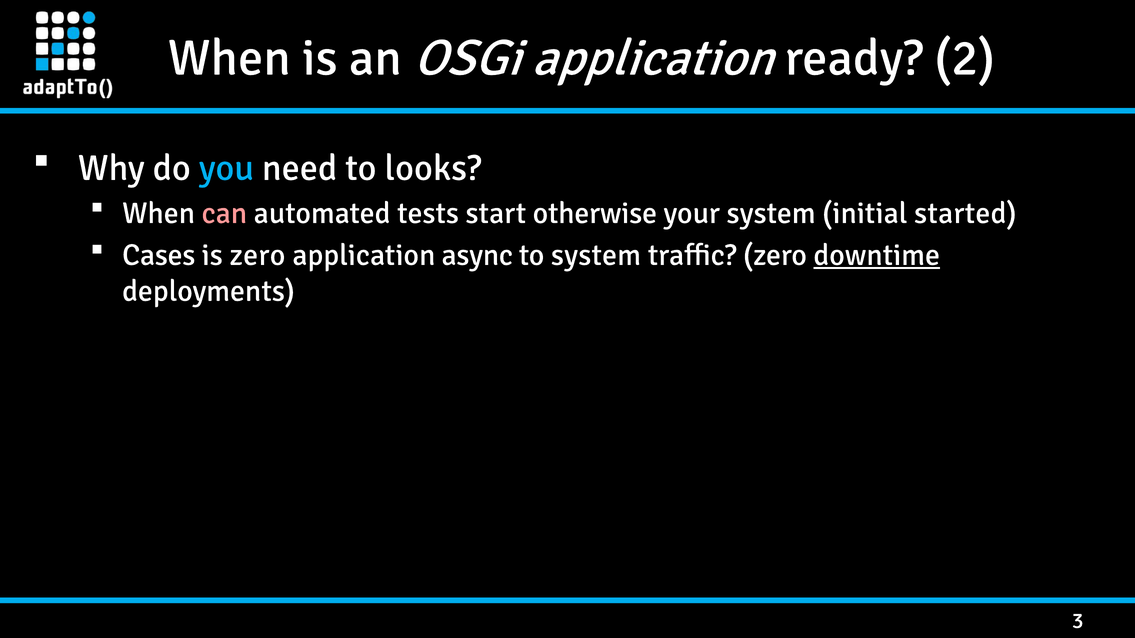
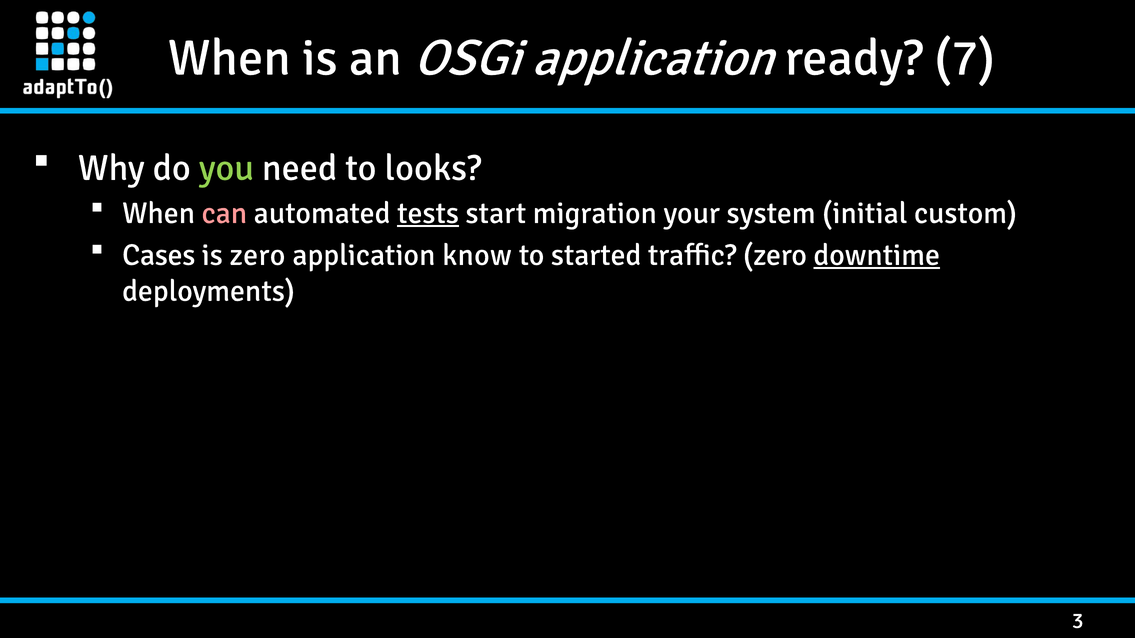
2: 2 -> 7
you colour: light blue -> light green
tests underline: none -> present
otherwise: otherwise -> migration
started: started -> custom
async: async -> know
to system: system -> started
